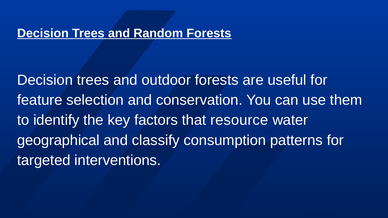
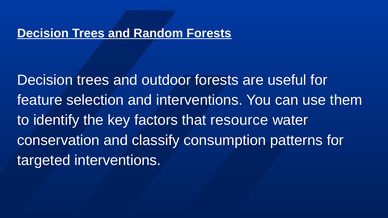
and conservation: conservation -> interventions
geographical: geographical -> conservation
